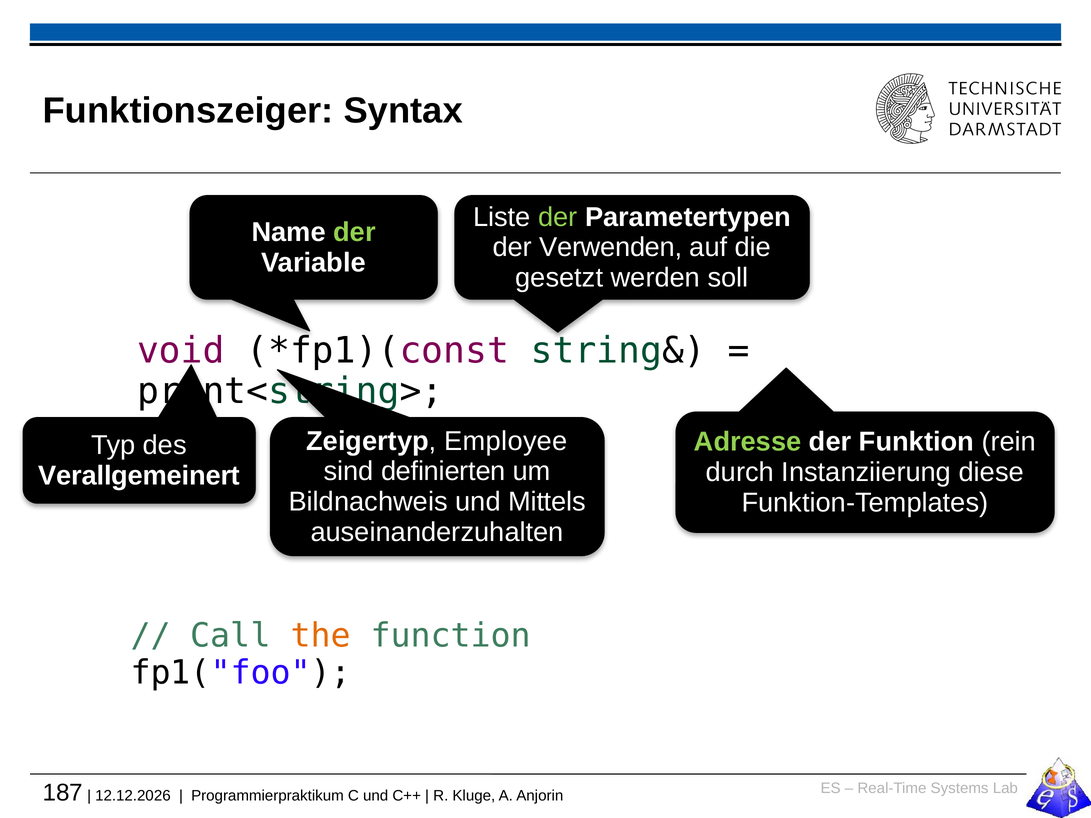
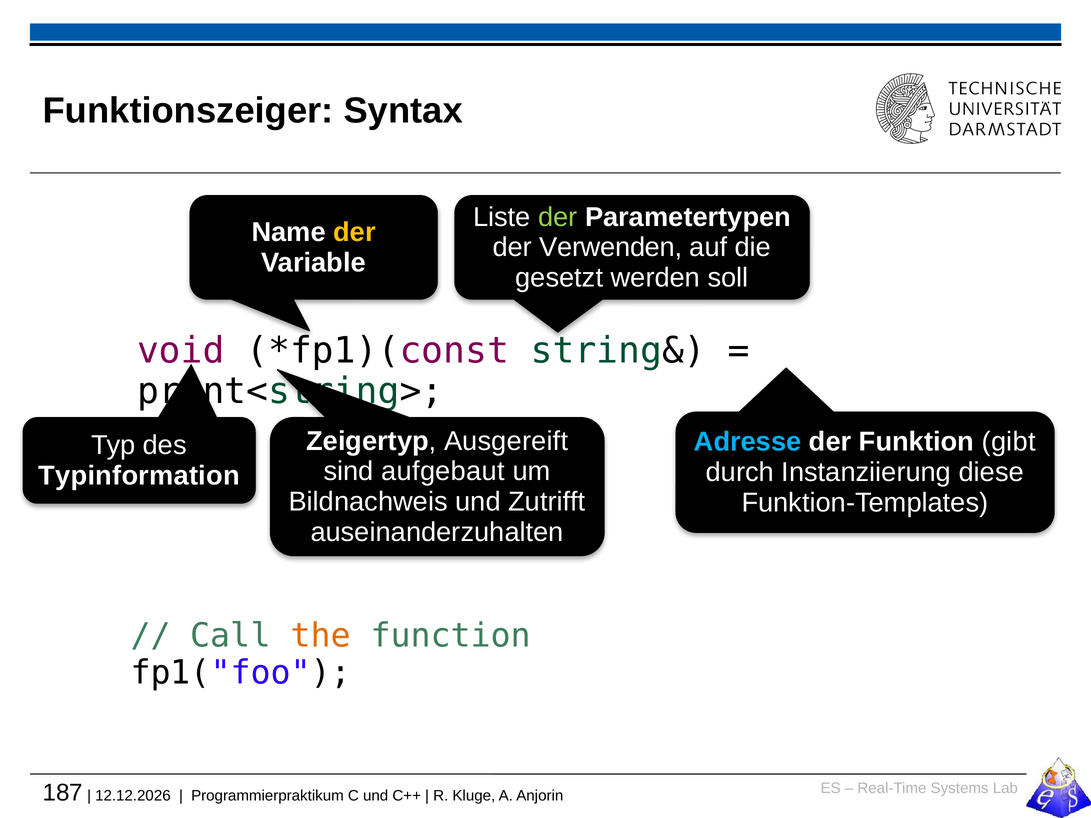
der at (355, 232) colour: light green -> yellow
Employee: Employee -> Ausgereift
Adresse colour: light green -> light blue
rein: rein -> gibt
definierten: definierten -> aufgebaut
Verallgemeinert: Verallgemeinert -> Typinformation
Mittels: Mittels -> Zutrifft
